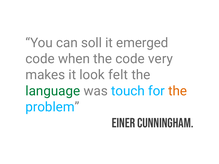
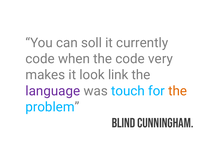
emerged: emerged -> currently
felt: felt -> link
language colour: green -> purple
Einer: Einer -> Blind
